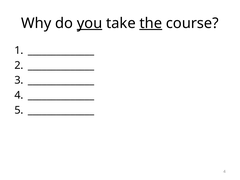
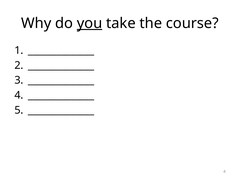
the underline: present -> none
